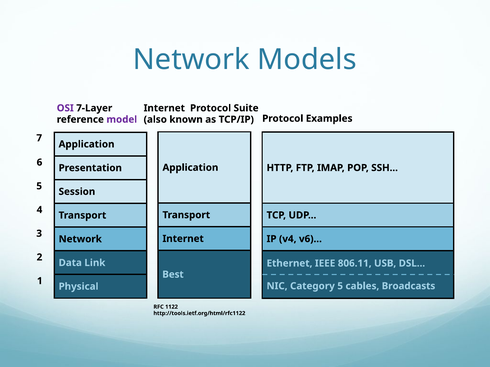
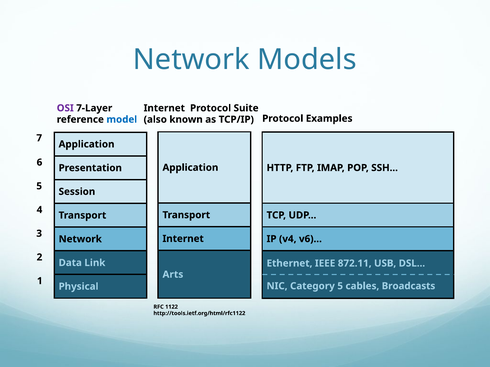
model colour: purple -> blue
806.11: 806.11 -> 872.11
Best: Best -> Arts
